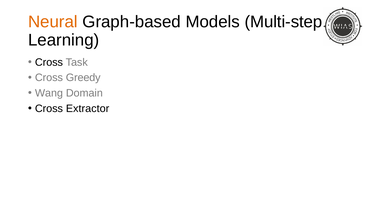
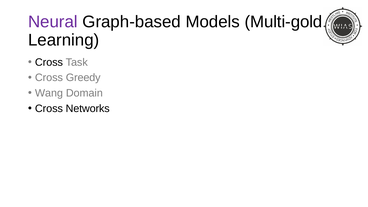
Neural colour: orange -> purple
Multi-step: Multi-step -> Multi-gold
Extractor: Extractor -> Networks
